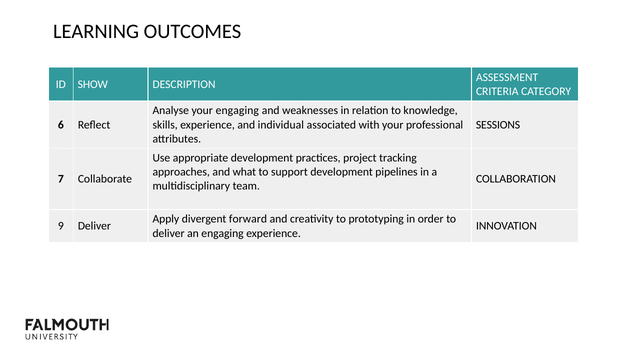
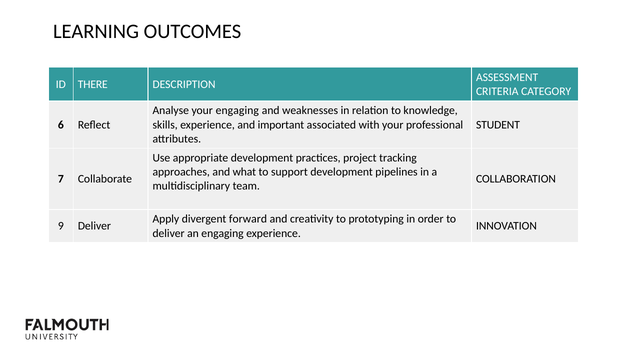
SHOW: SHOW -> THERE
individual: individual -> important
SESSIONS: SESSIONS -> STUDENT
